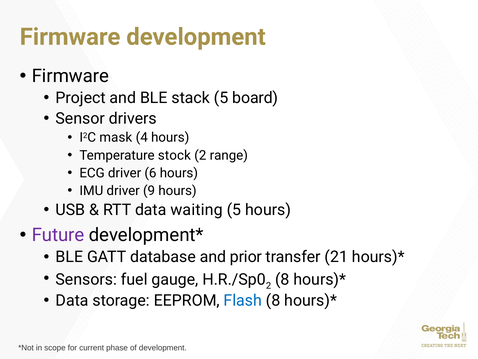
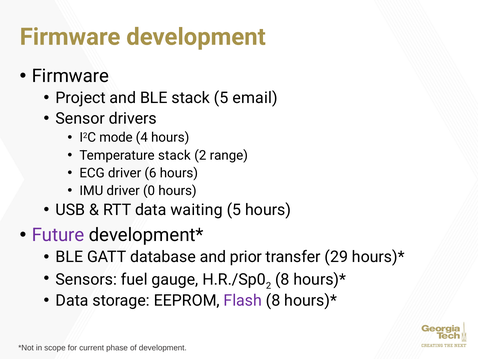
board: board -> email
mask: mask -> mode
Temperature stock: stock -> stack
9: 9 -> 0
21: 21 -> 29
Flash colour: blue -> purple
